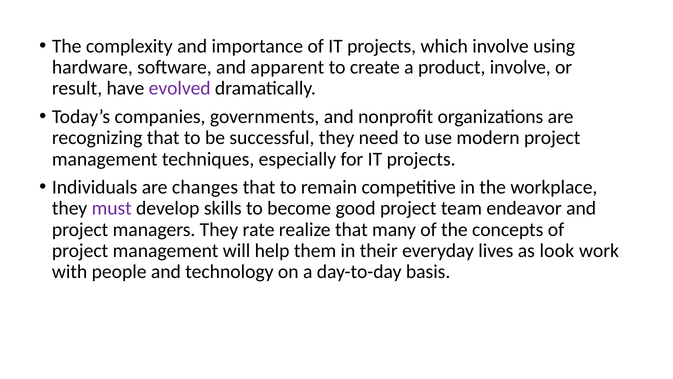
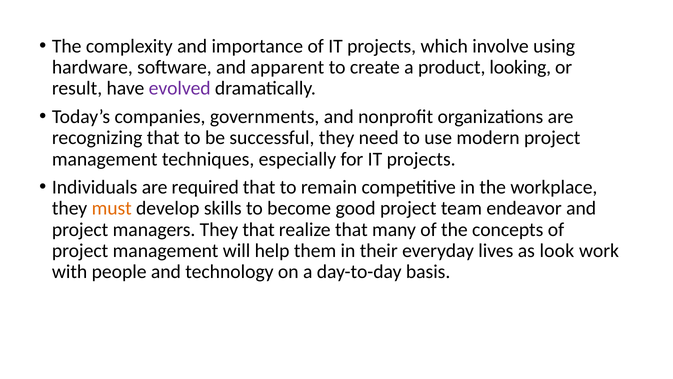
product involve: involve -> looking
changes: changes -> required
must colour: purple -> orange
They rate: rate -> that
